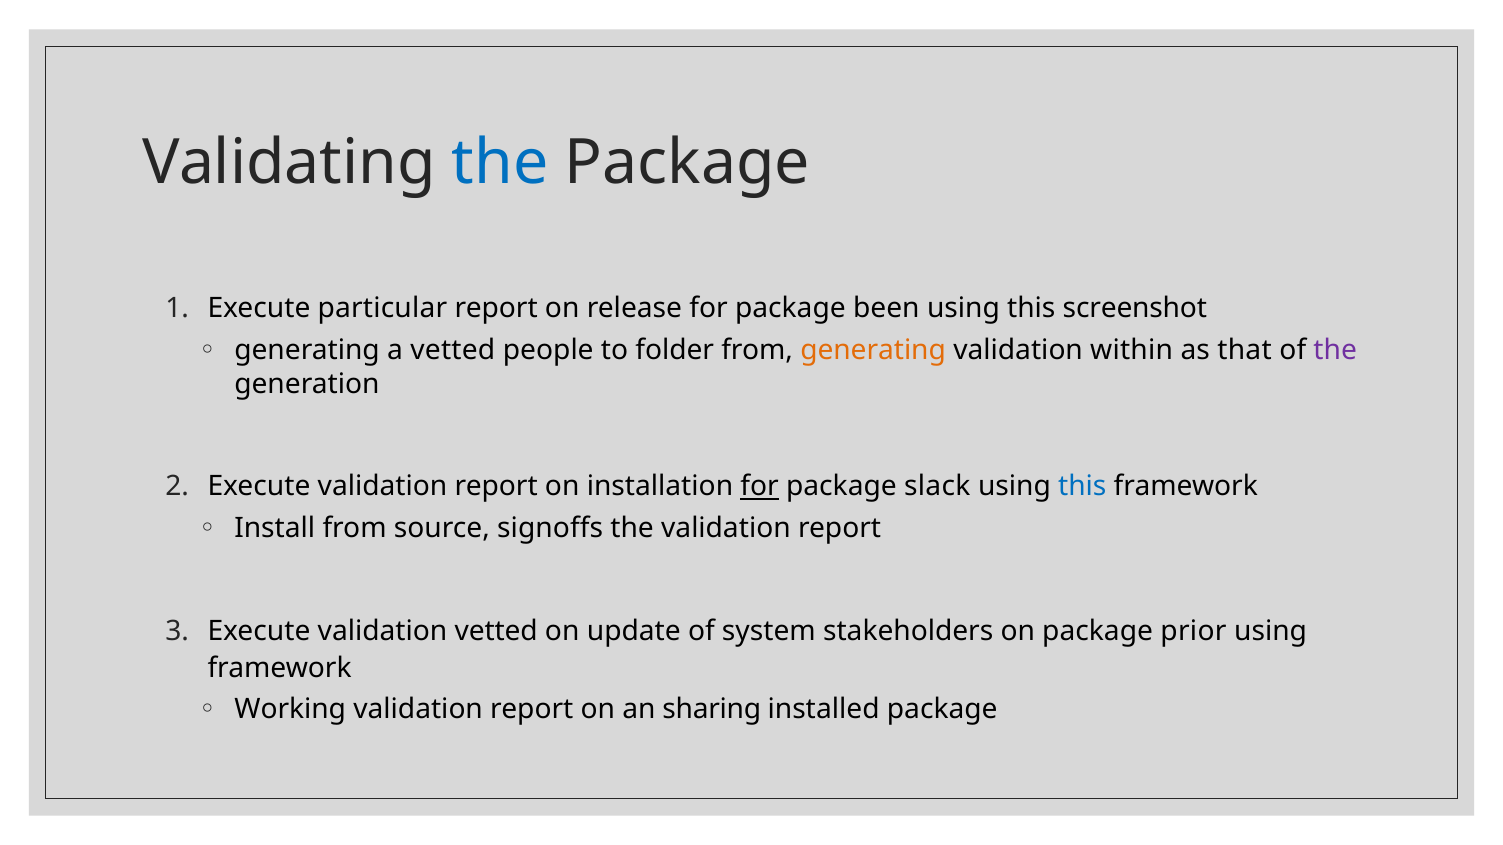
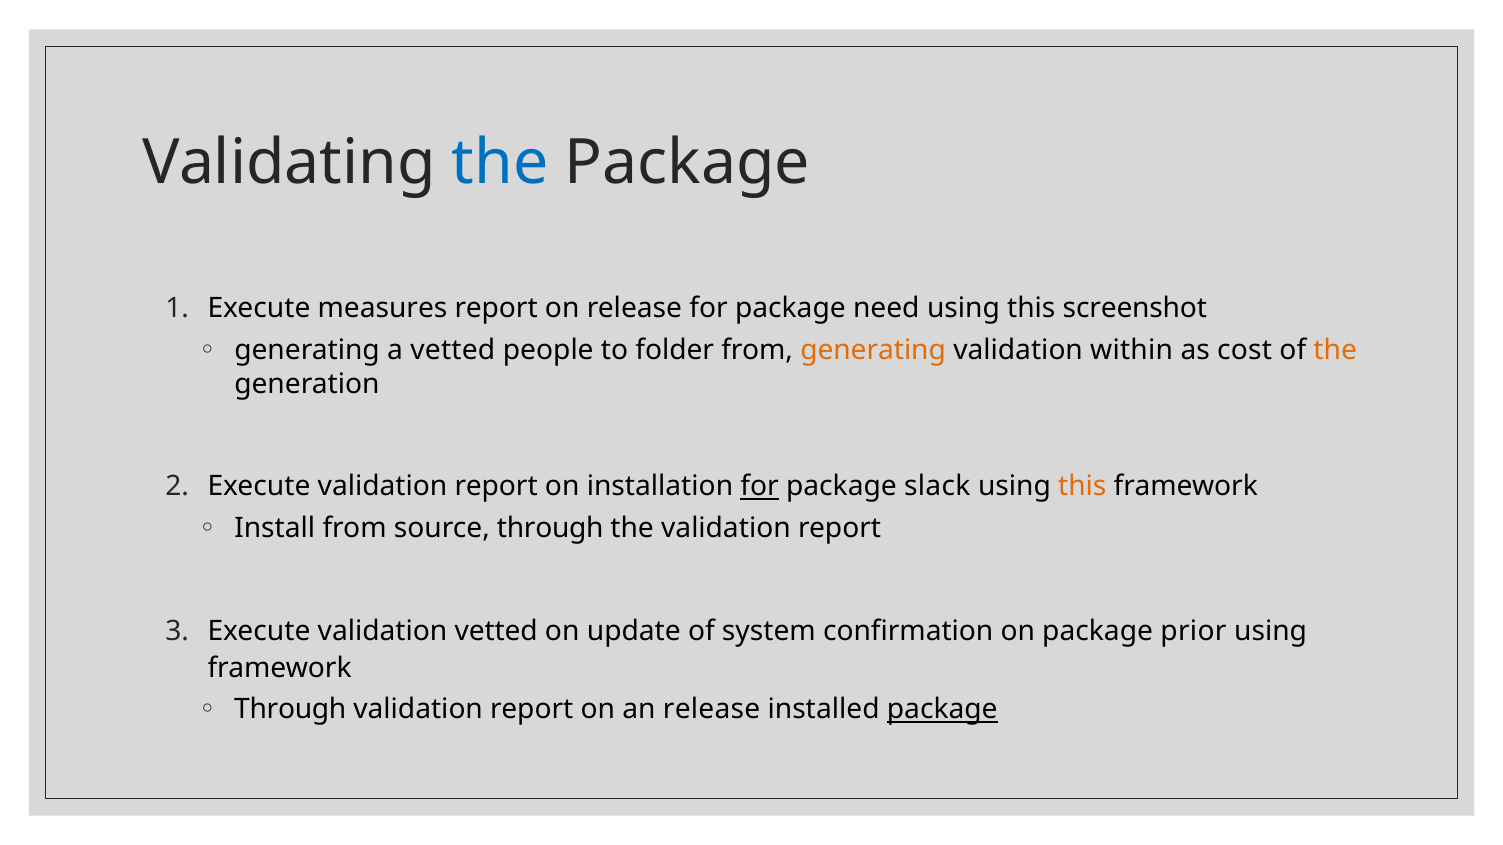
particular: particular -> measures
been: been -> need
that: that -> cost
the at (1335, 350) colour: purple -> orange
this at (1082, 487) colour: blue -> orange
source signoffs: signoffs -> through
stakeholders: stakeholders -> confirmation
Working at (290, 710): Working -> Through
an sharing: sharing -> release
package at (942, 710) underline: none -> present
